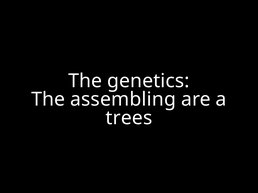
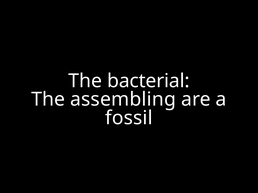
genetics: genetics -> bacterial
trees: trees -> fossil
